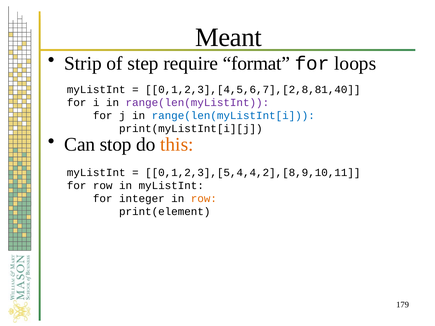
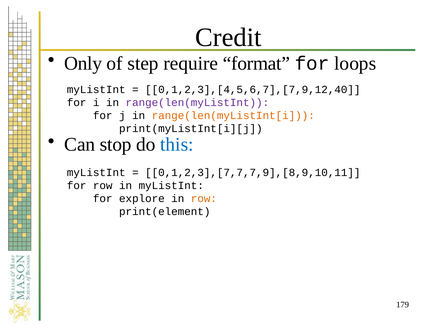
Meant: Meant -> Credit
Strip: Strip -> Only
0,1,2,3],[4,5,6,7],[2,8,81,40: 0,1,2,3],[4,5,6,7],[2,8,81,40 -> 0,1,2,3],[4,5,6,7],[7,9,12,40
range(len(myListInt[i colour: blue -> orange
this colour: orange -> blue
0,1,2,3],[5,4,4,2],[8,9,10,11: 0,1,2,3],[5,4,4,2],[8,9,10,11 -> 0,1,2,3],[7,7,7,9],[8,9,10,11
integer: integer -> explore
